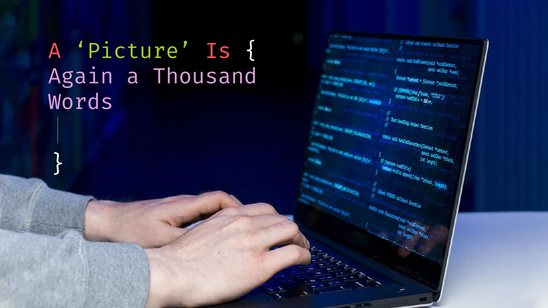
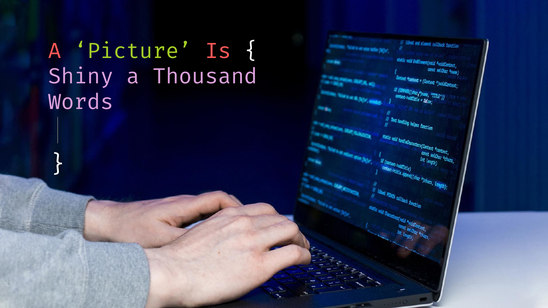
Again: Again -> Shiny
